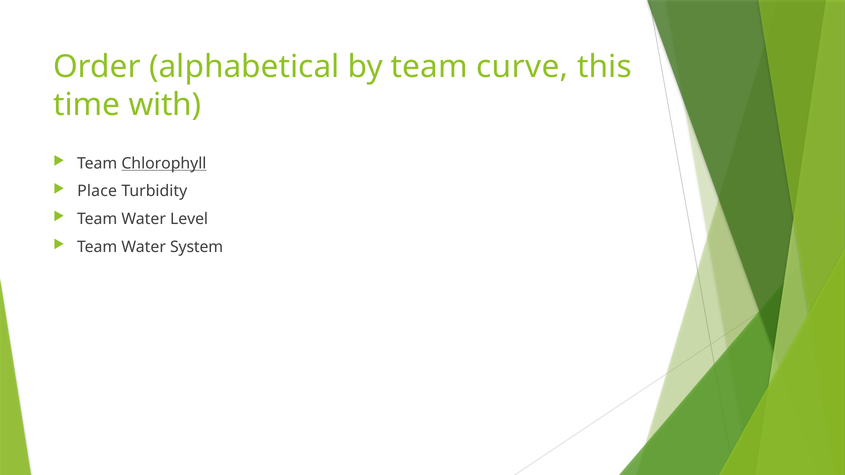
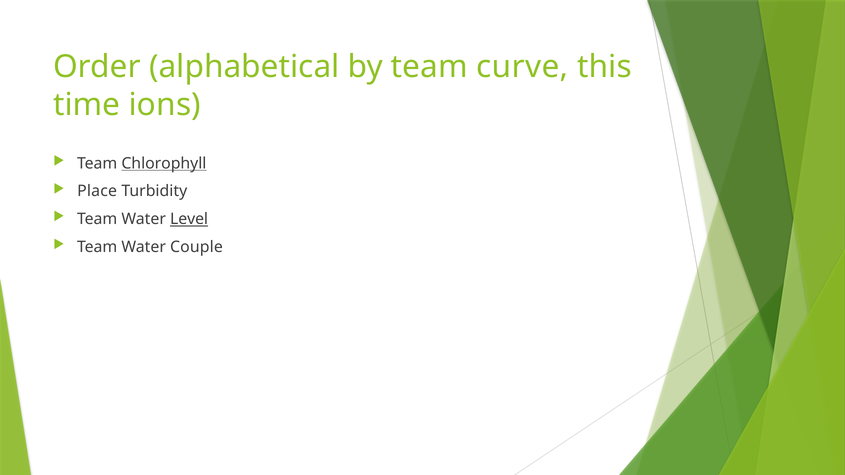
with: with -> ions
Level underline: none -> present
System: System -> Couple
